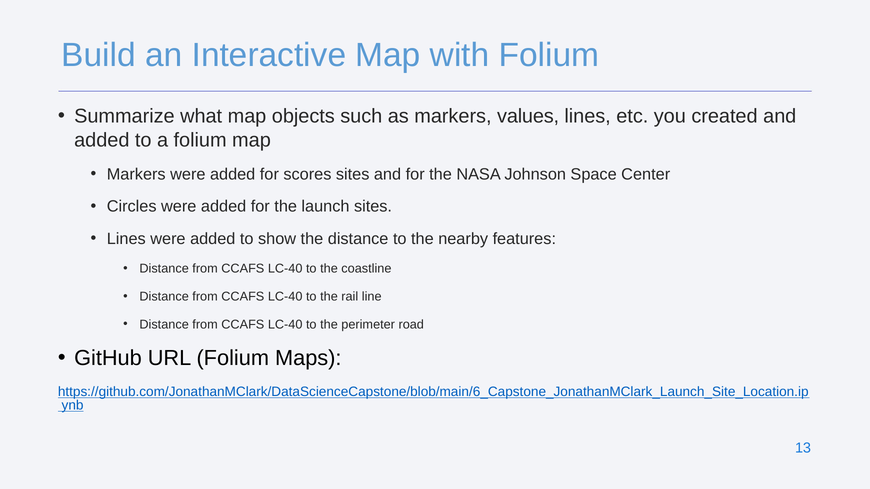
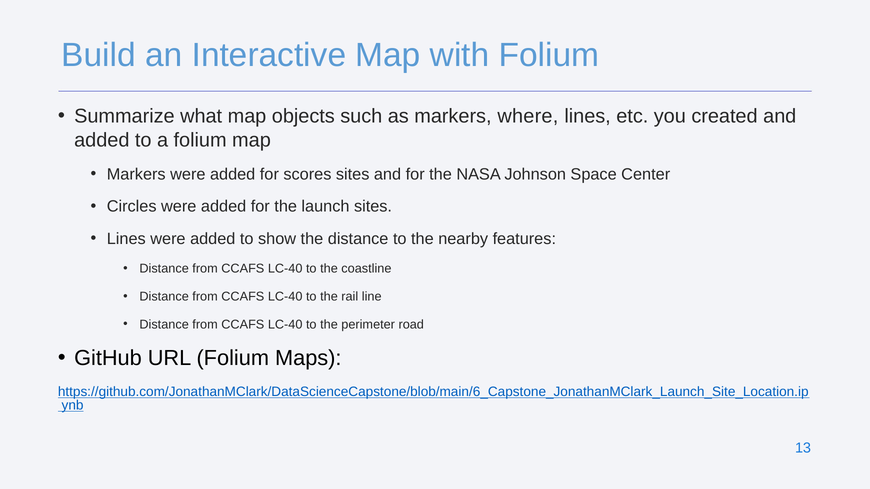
values: values -> where
